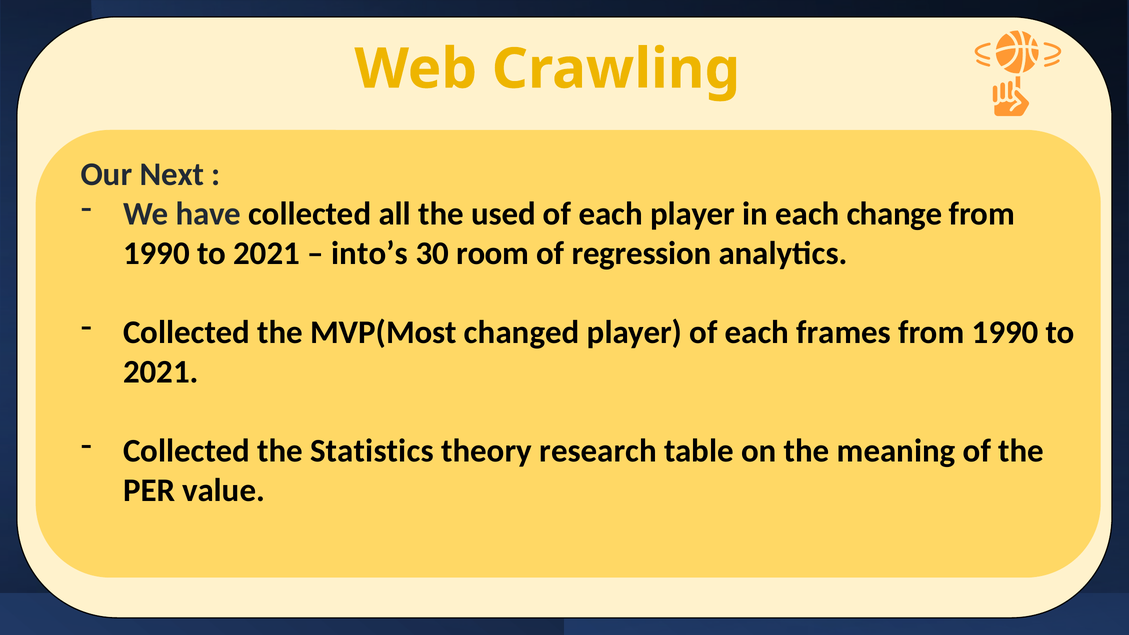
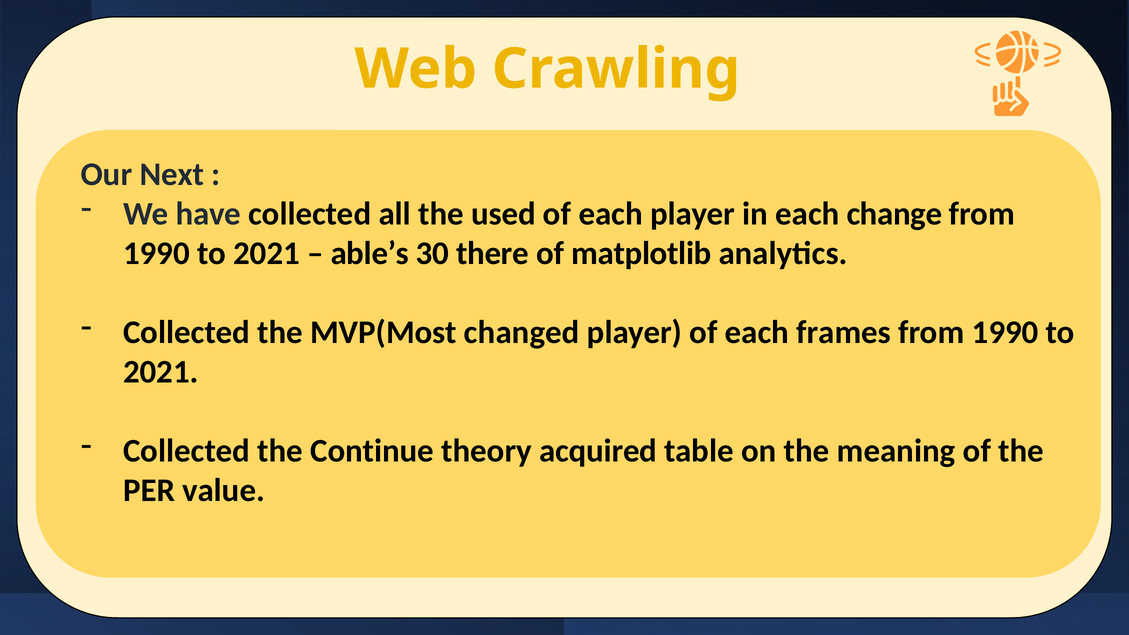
into’s: into’s -> able’s
room: room -> there
regression: regression -> matplotlib
Statistics: Statistics -> Continue
research: research -> acquired
